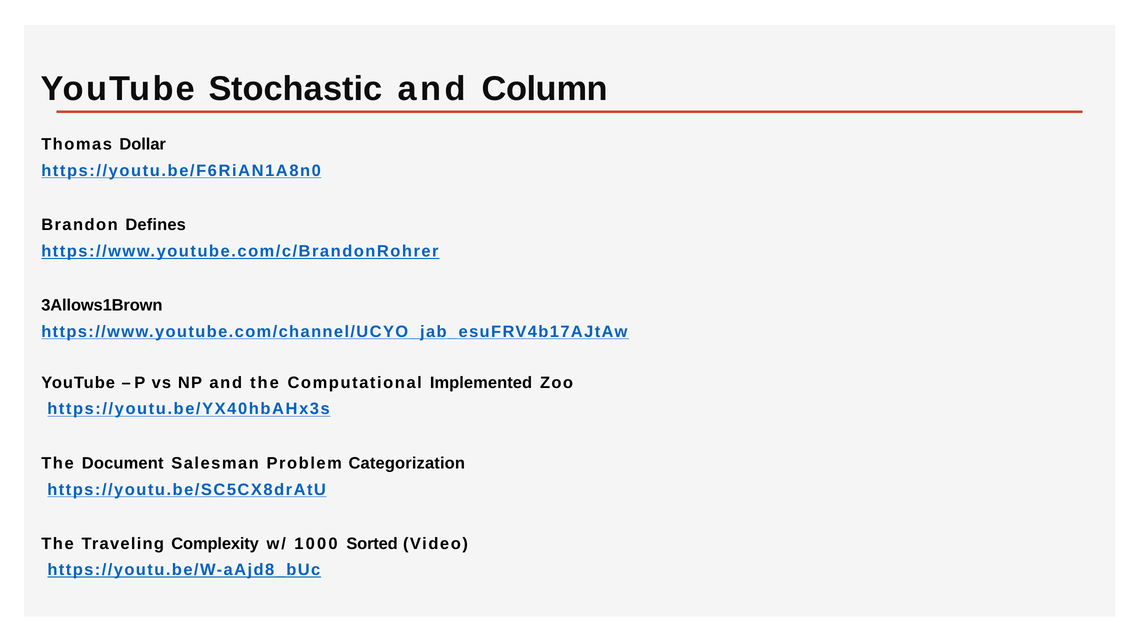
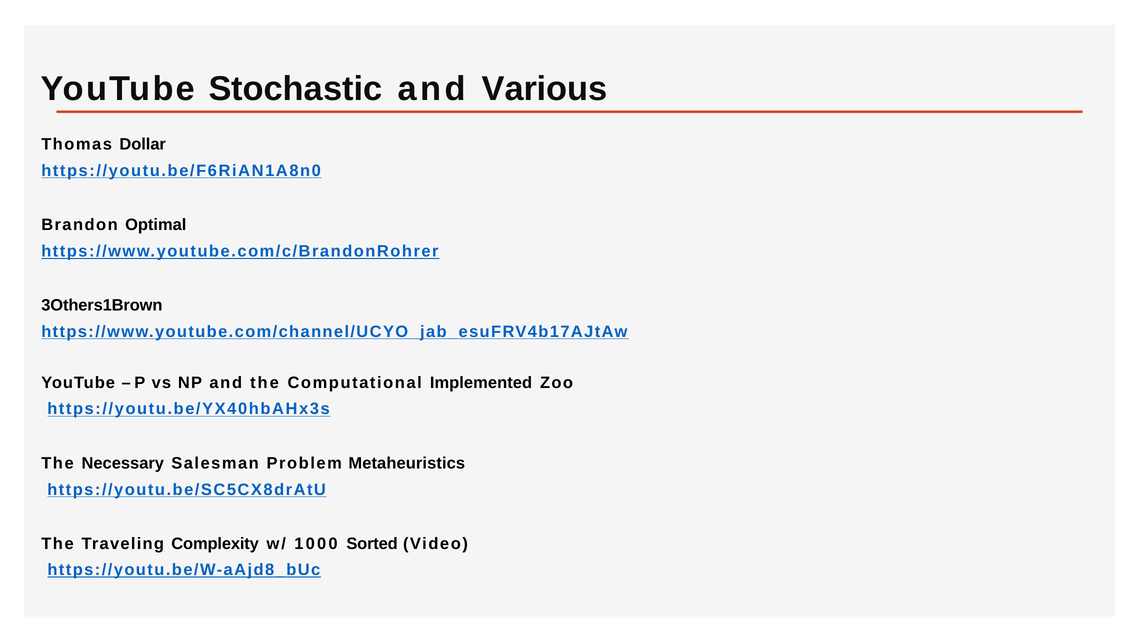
Column: Column -> Various
Defines: Defines -> Optimal
3Allows1Brown: 3Allows1Brown -> 3Others1Brown
Document: Document -> Necessary
Categorization: Categorization -> Metaheuristics
